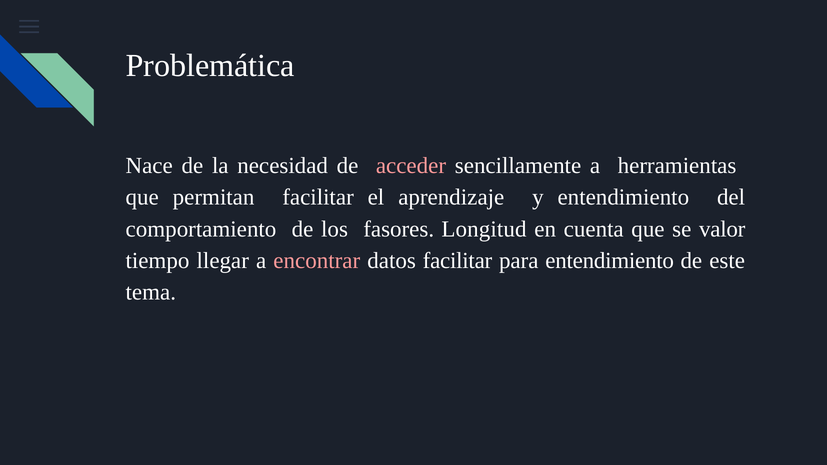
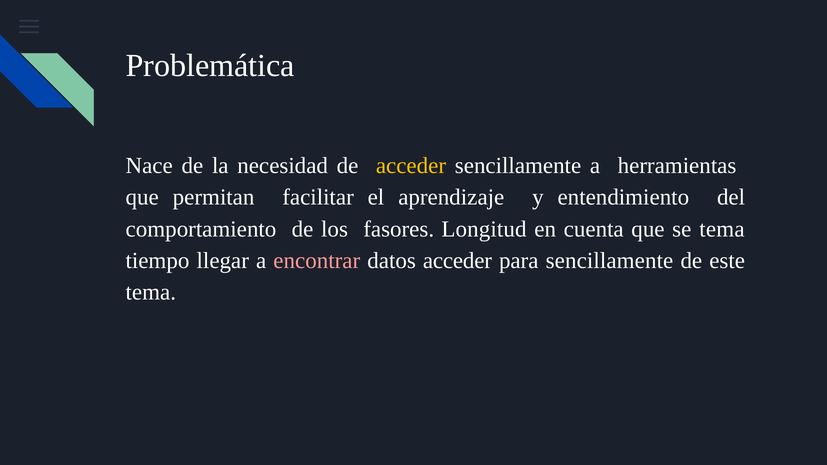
acceder at (411, 166) colour: pink -> yellow
se valor: valor -> tema
datos facilitar: facilitar -> acceder
para entendimiento: entendimiento -> sencillamente
